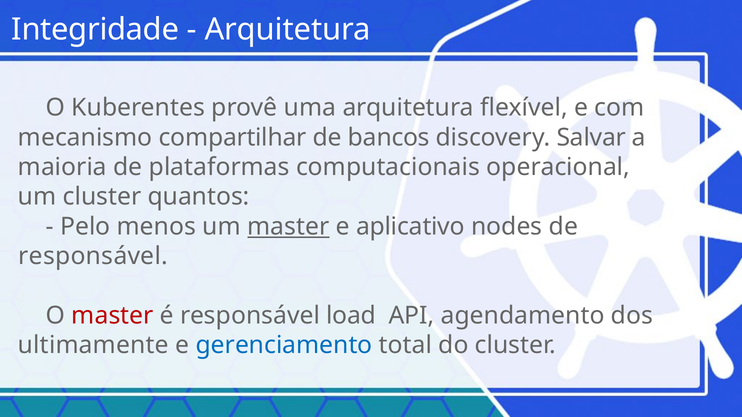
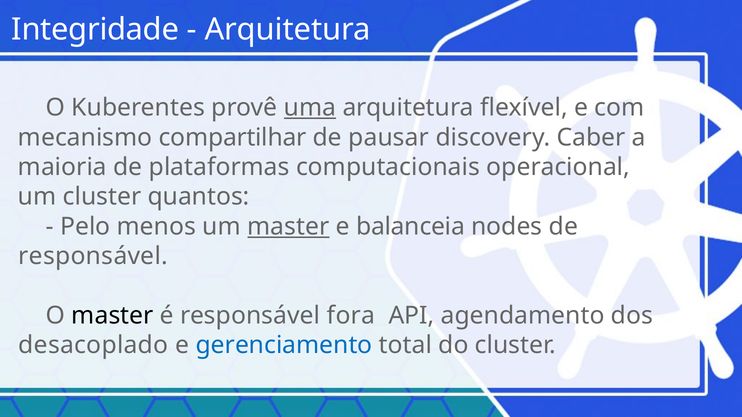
uma underline: none -> present
bancos: bancos -> pausar
Salvar: Salvar -> Caber
aplicativo: aplicativo -> balanceia
master at (112, 316) colour: red -> black
load: load -> fora
ultimamente: ultimamente -> desacoplado
